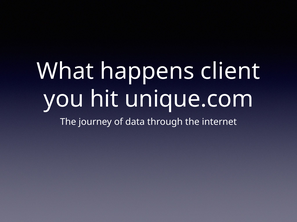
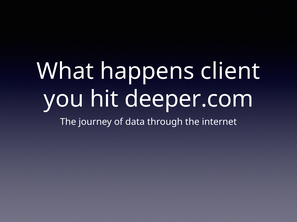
unique.com: unique.com -> deeper.com
